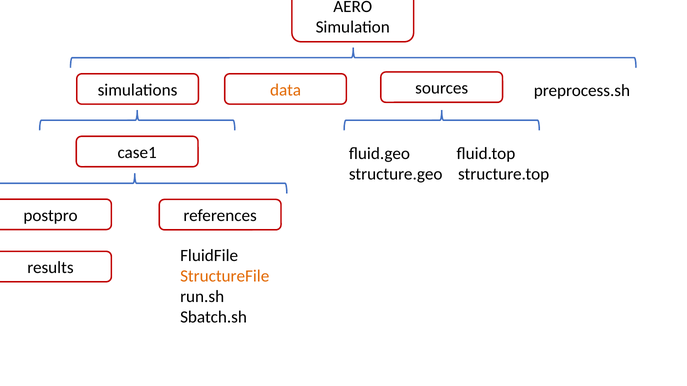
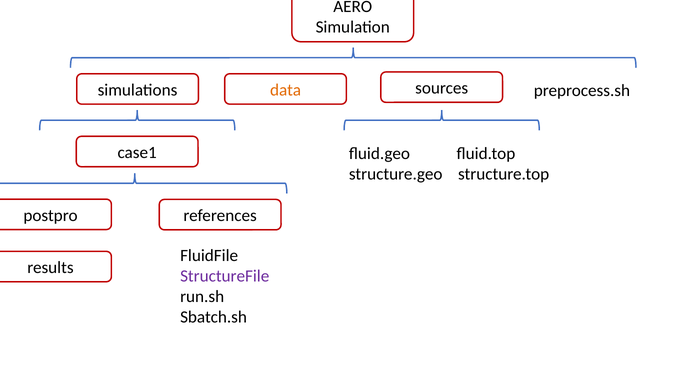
StructureFile colour: orange -> purple
